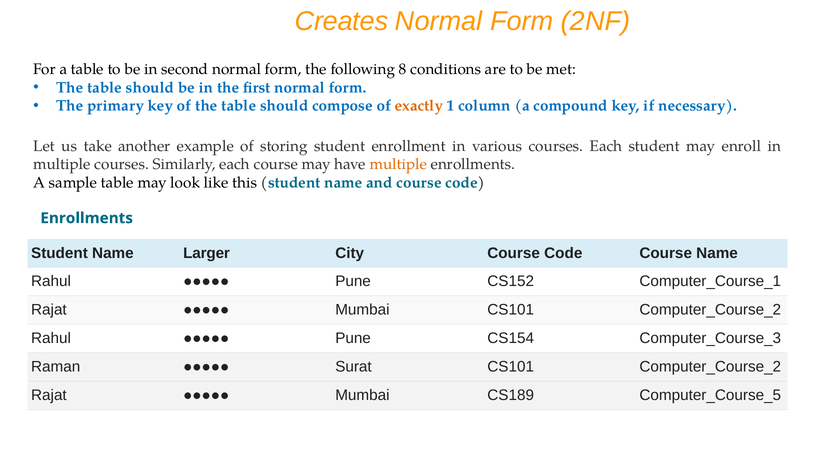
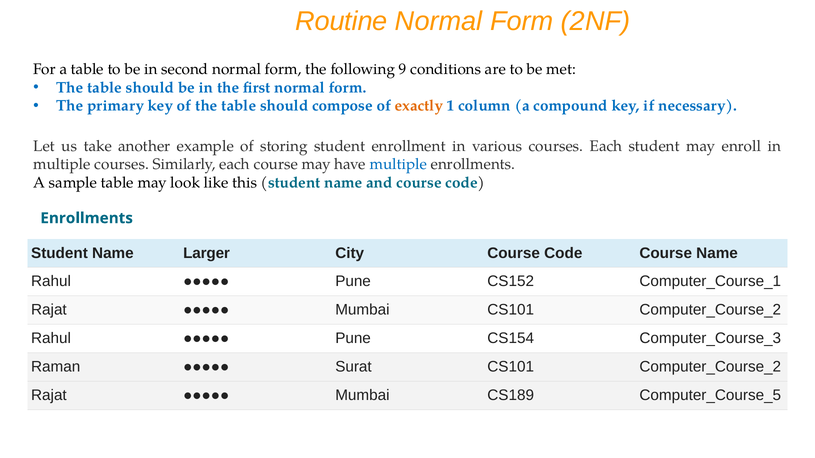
Creates: Creates -> Routine
8: 8 -> 9
multiple at (398, 165) colour: orange -> blue
